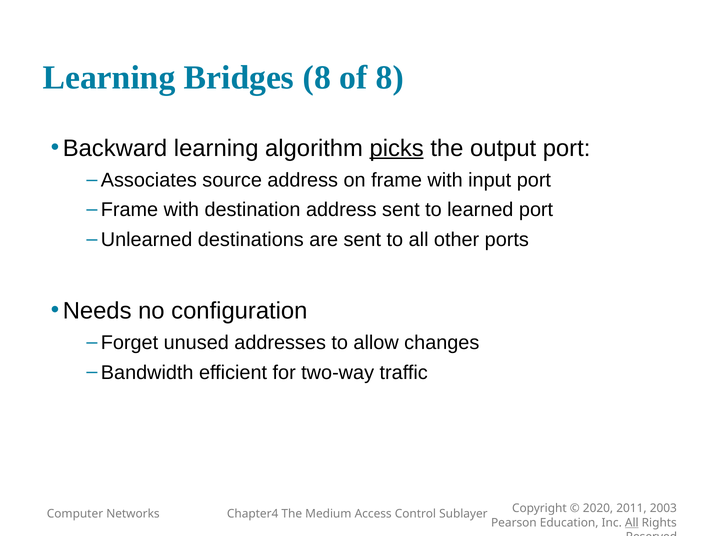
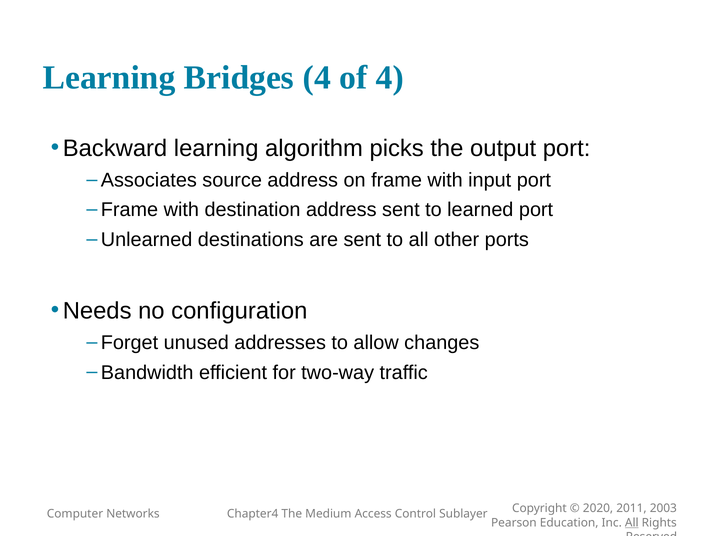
Bridges 8: 8 -> 4
of 8: 8 -> 4
picks underline: present -> none
